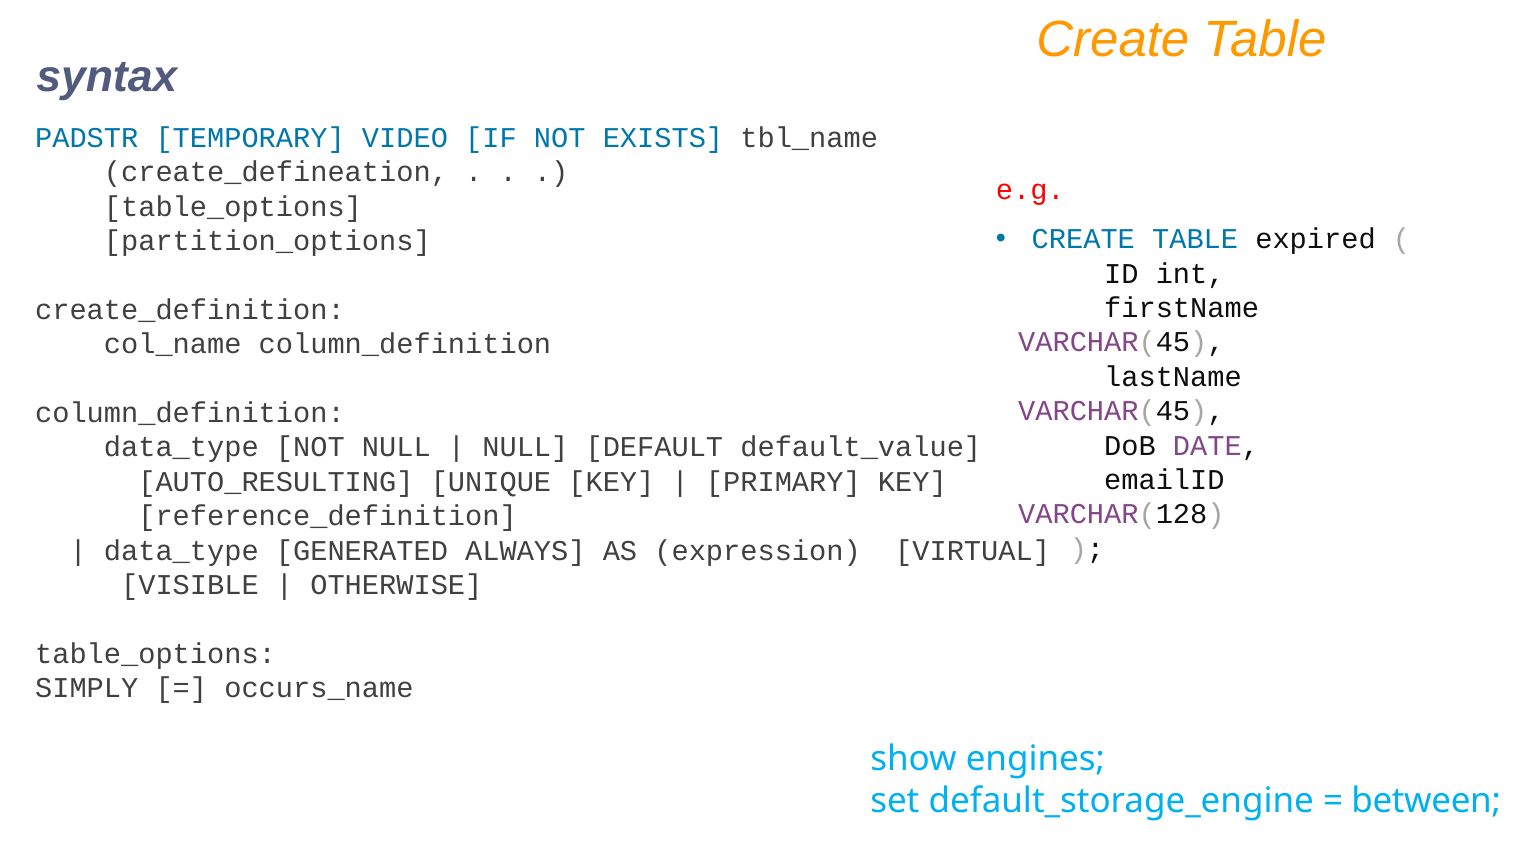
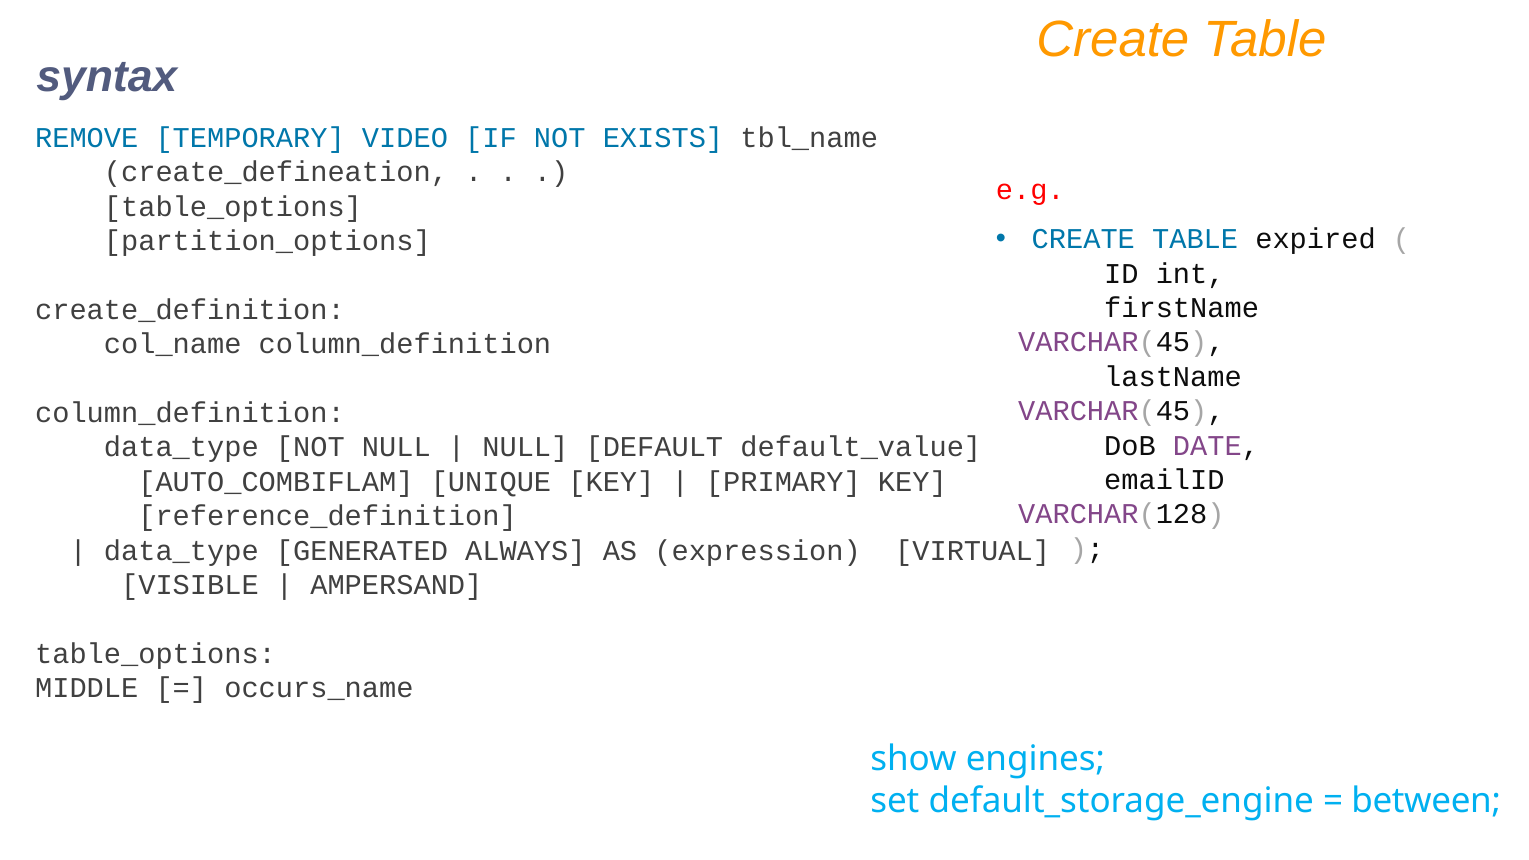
PADSTR: PADSTR -> REMOVE
AUTO_RESULTING: AUTO_RESULTING -> AUTO_COMBIFLAM
OTHERWISE: OTHERWISE -> AMPERSAND
SIMPLY: SIMPLY -> MIDDLE
